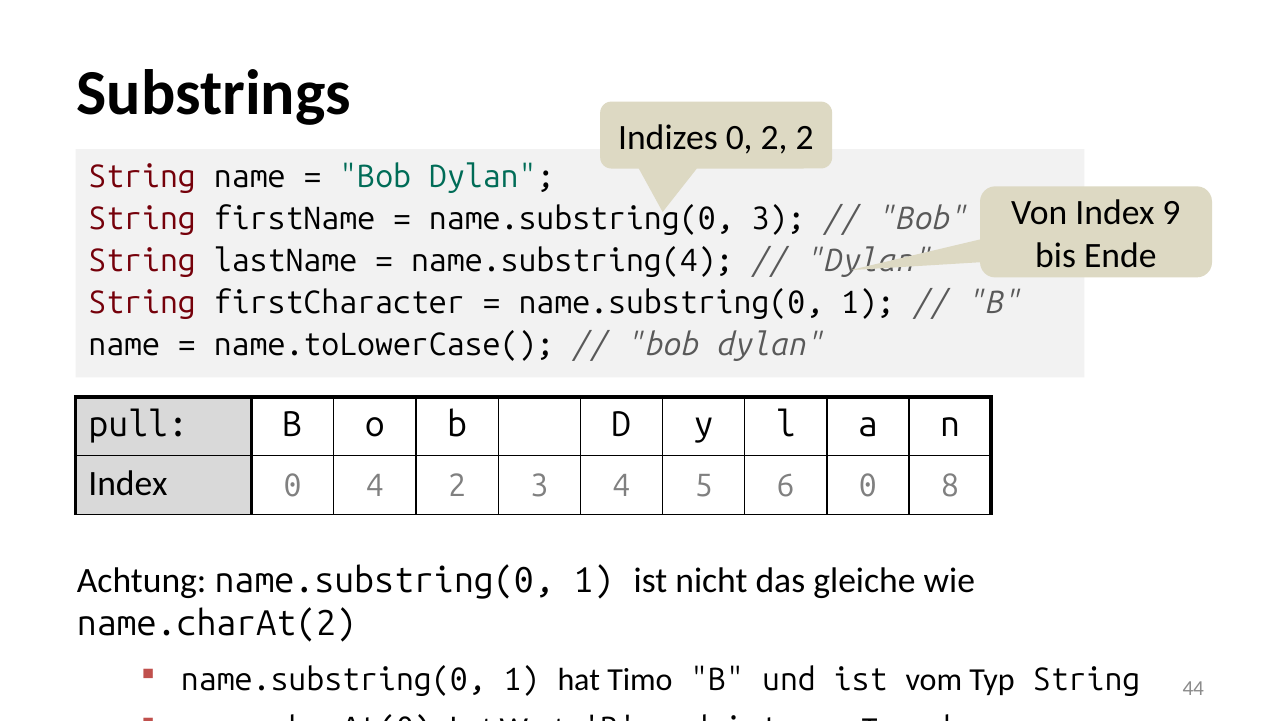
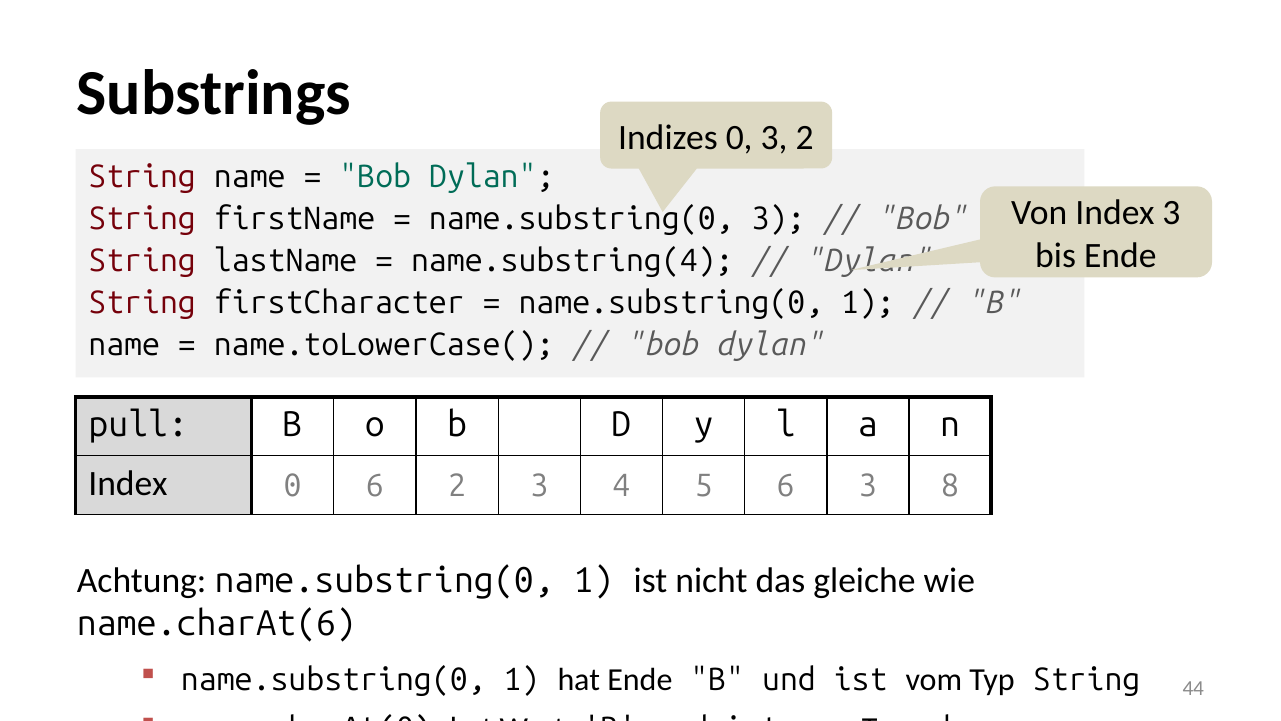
0 2: 2 -> 3
Index 9: 9 -> 3
0 4: 4 -> 6
6 0: 0 -> 3
name.charAt(2: name.charAt(2 -> name.charAt(6
hat Timo: Timo -> Ende
